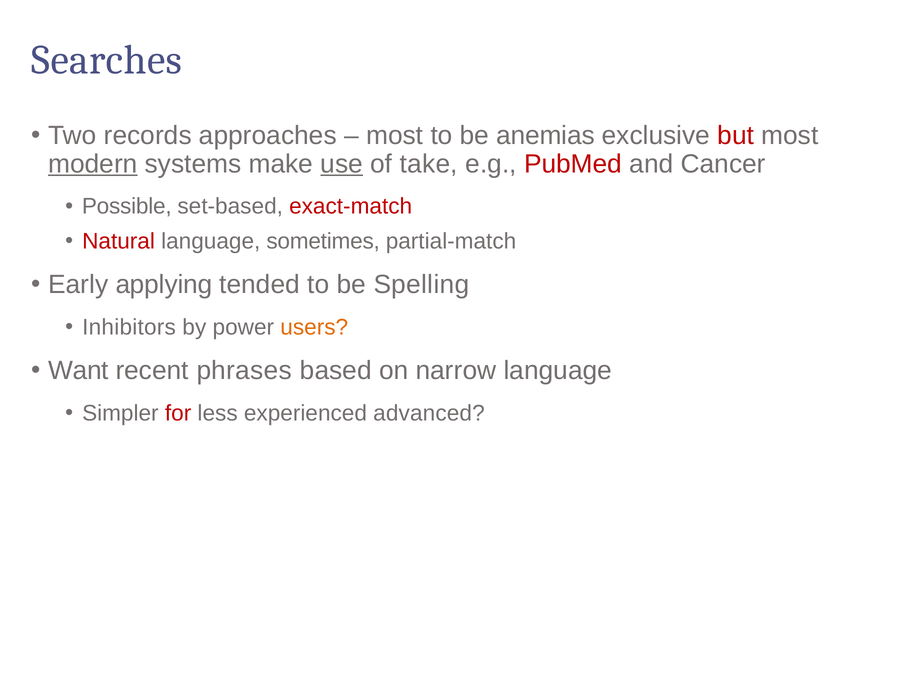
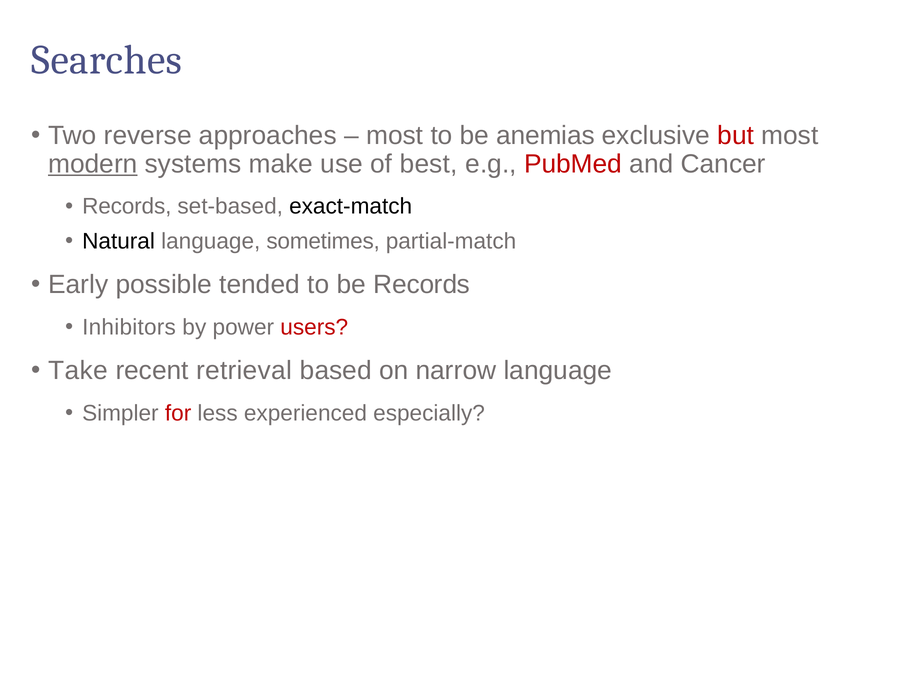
records: records -> reverse
use underline: present -> none
take: take -> best
Possible at (127, 207): Possible -> Records
exact-match colour: red -> black
Natural colour: red -> black
applying: applying -> possible
be Spelling: Spelling -> Records
users colour: orange -> red
Want: Want -> Take
phrases: phrases -> retrieval
advanced: advanced -> especially
